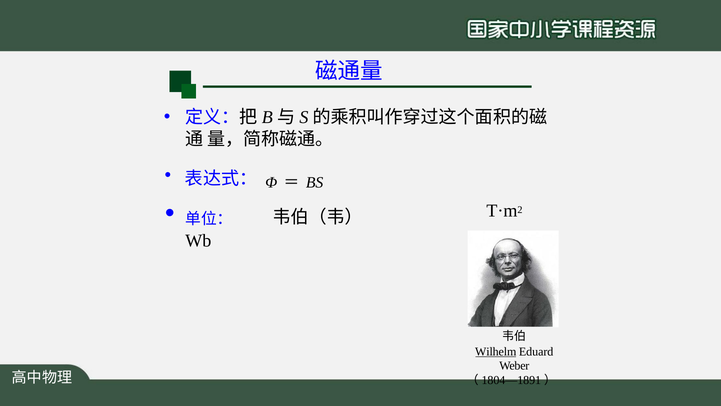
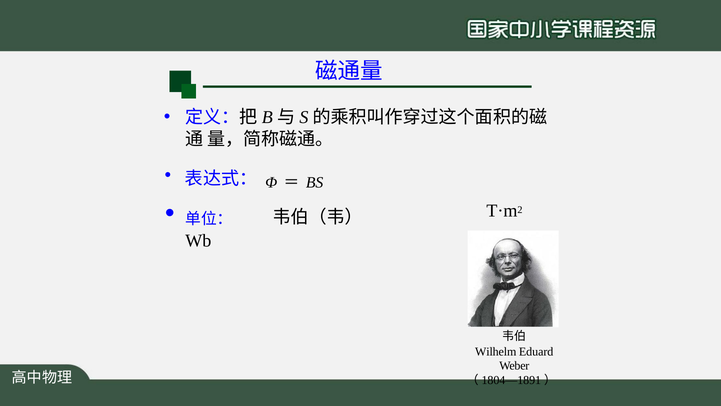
Wilhelm underline: present -> none
